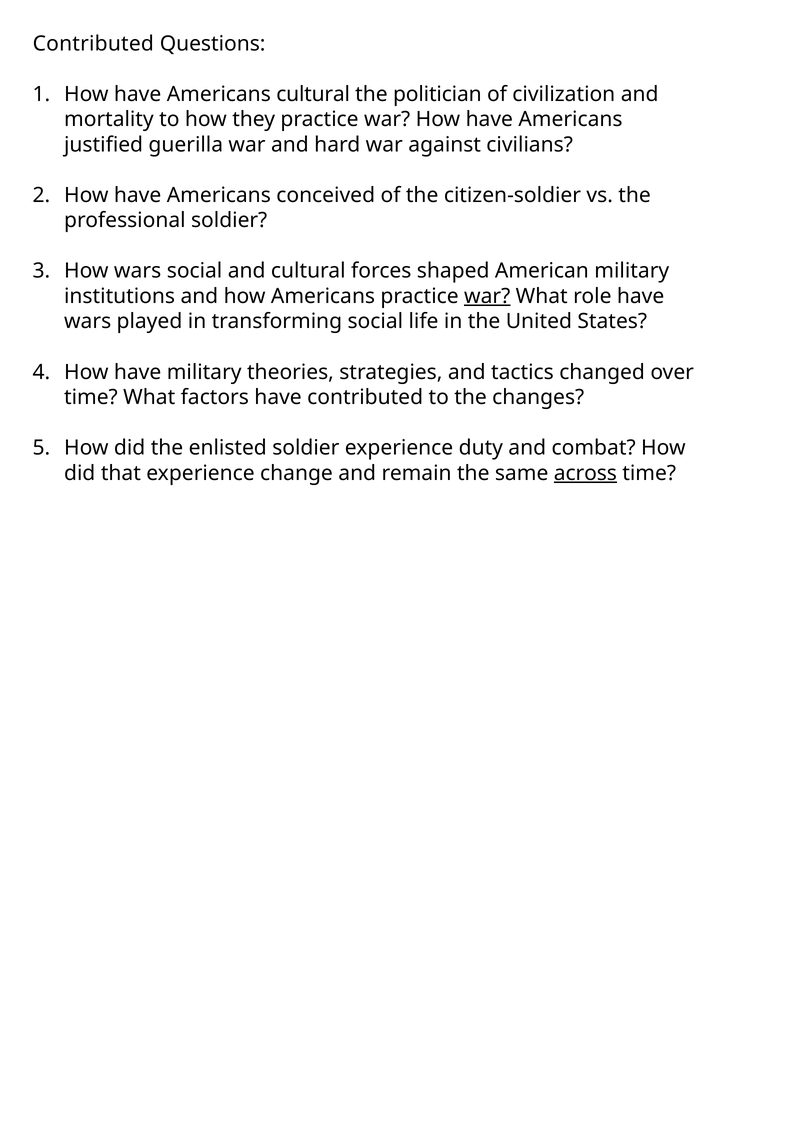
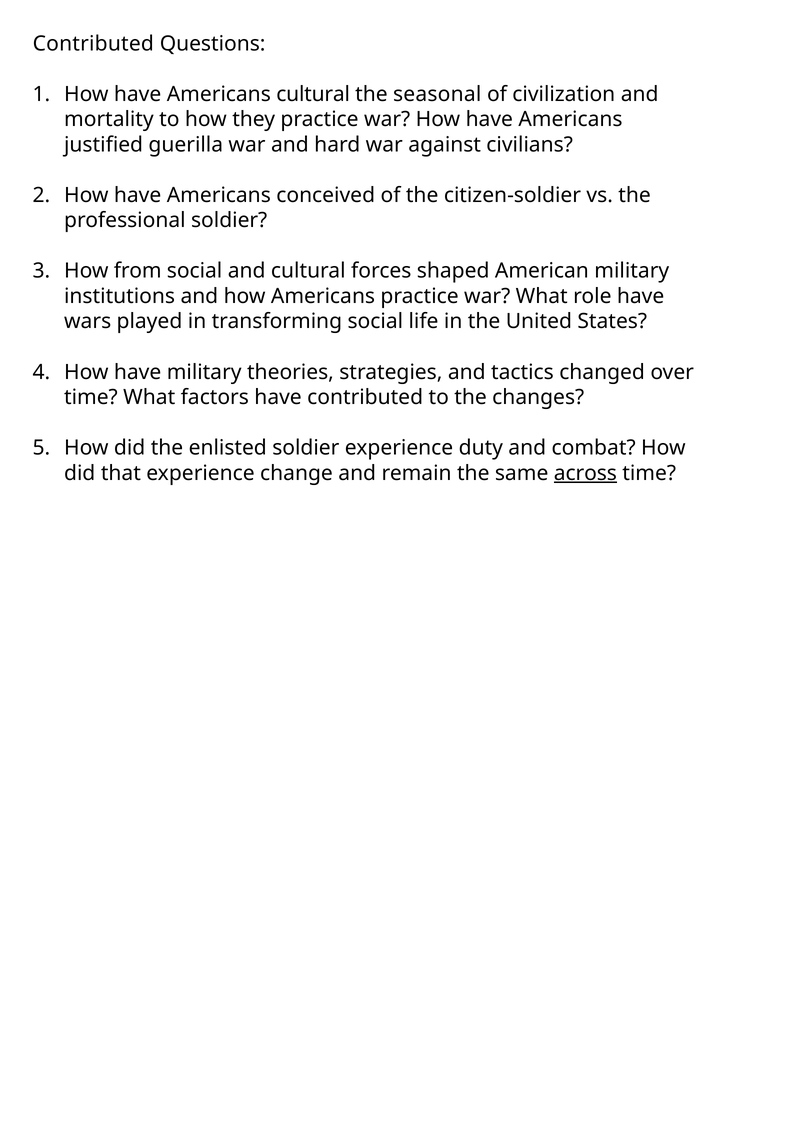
politician: politician -> seasonal
How wars: wars -> from
war at (487, 296) underline: present -> none
